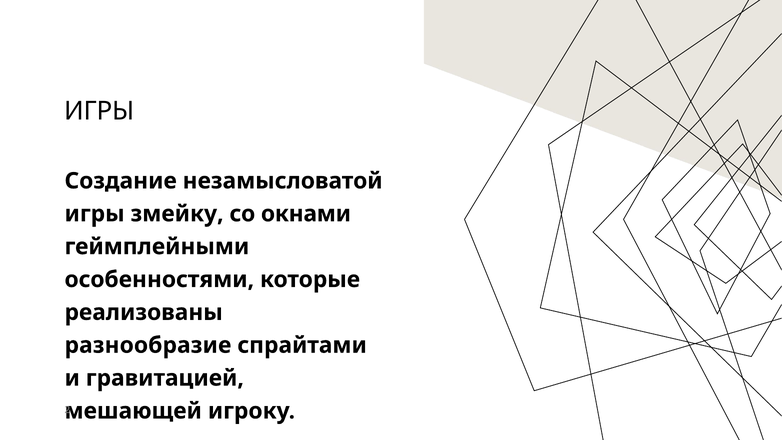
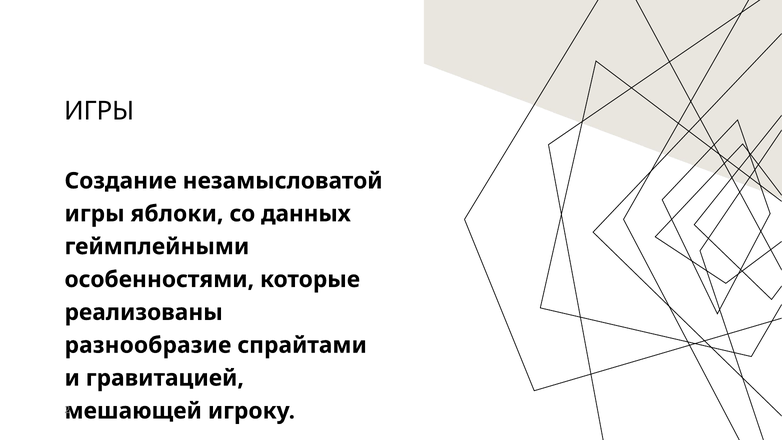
змейку: змейку -> яблоки
окнами: окнами -> данных
